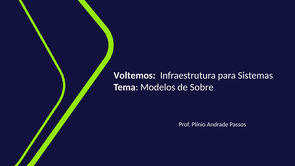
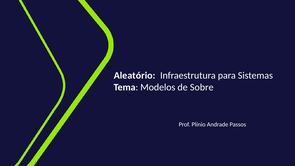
Voltemos: Voltemos -> Aleatório
